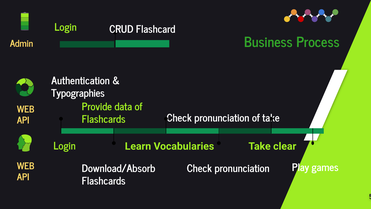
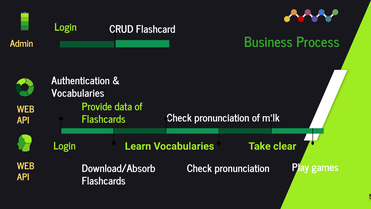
Typographies at (78, 93): Typographies -> Vocabularies
of take: take -> milk
